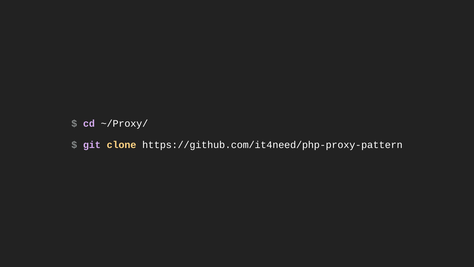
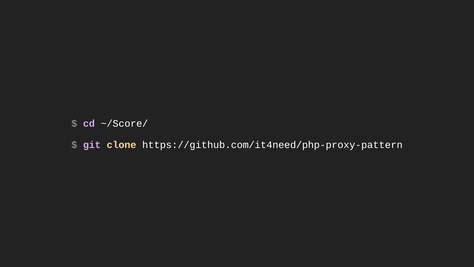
~/Proxy/: ~/Proxy/ -> ~/Score/
